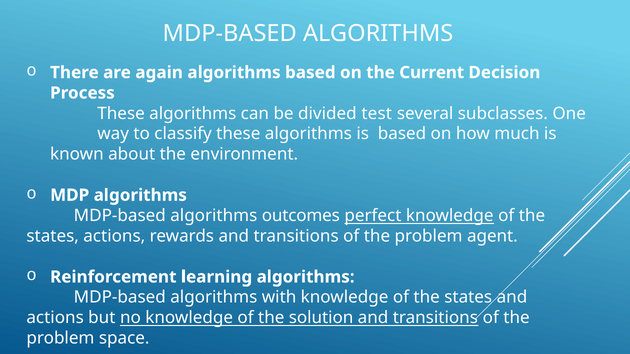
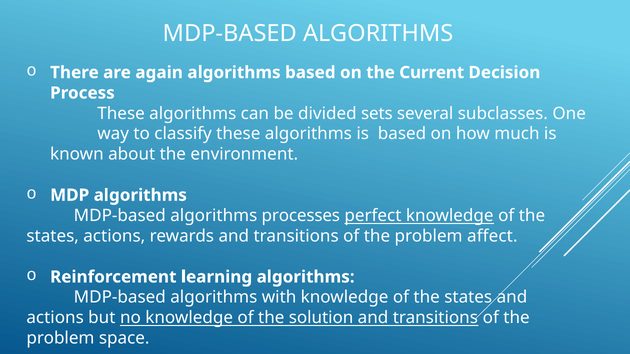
test: test -> sets
outcomes: outcomes -> processes
agent: agent -> affect
